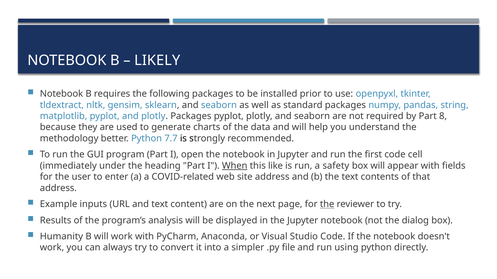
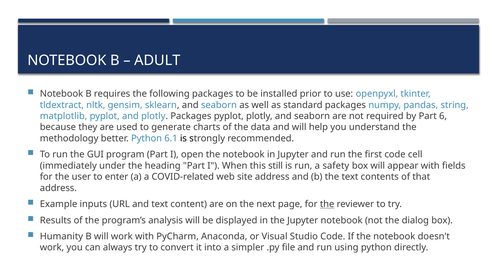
LIKELY: LIKELY -> ADULT
8: 8 -> 6
7.7: 7.7 -> 6.1
When underline: present -> none
like: like -> still
